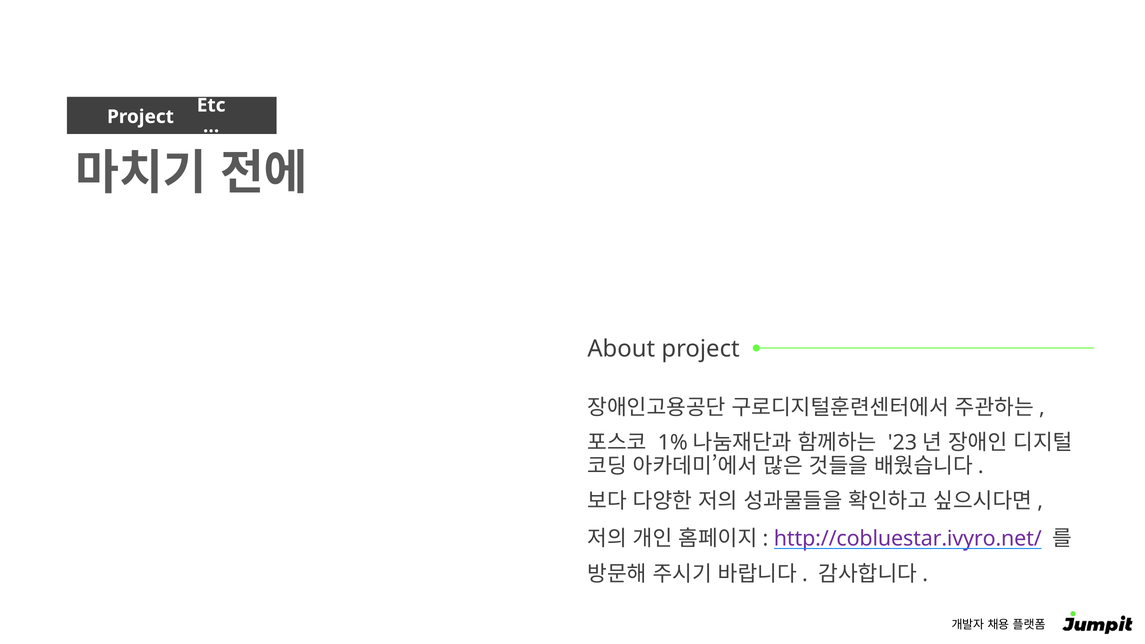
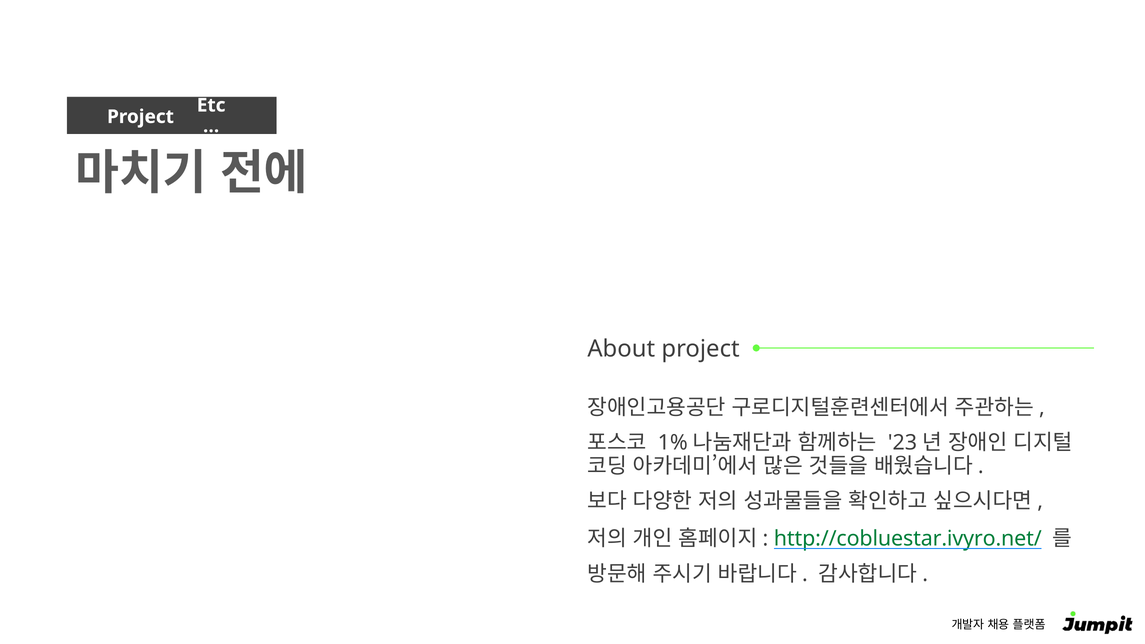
http://cobluestar.ivyro.net/ colour: purple -> green
